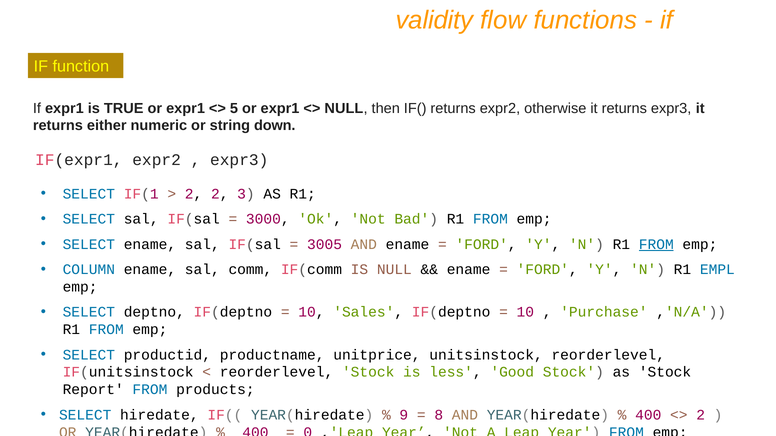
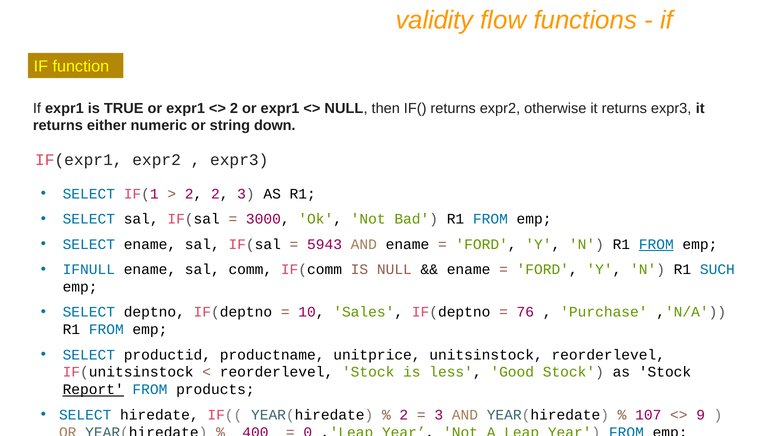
5 at (234, 108): 5 -> 2
3005: 3005 -> 5943
COLUMN: COLUMN -> IFNULL
EMPL: EMPL -> SUCH
10 at (525, 312): 10 -> 76
Report underline: none -> present
9 at (404, 415): 9 -> 2
8 at (439, 415): 8 -> 3
400 at (648, 415): 400 -> 107
2 at (701, 415): 2 -> 9
